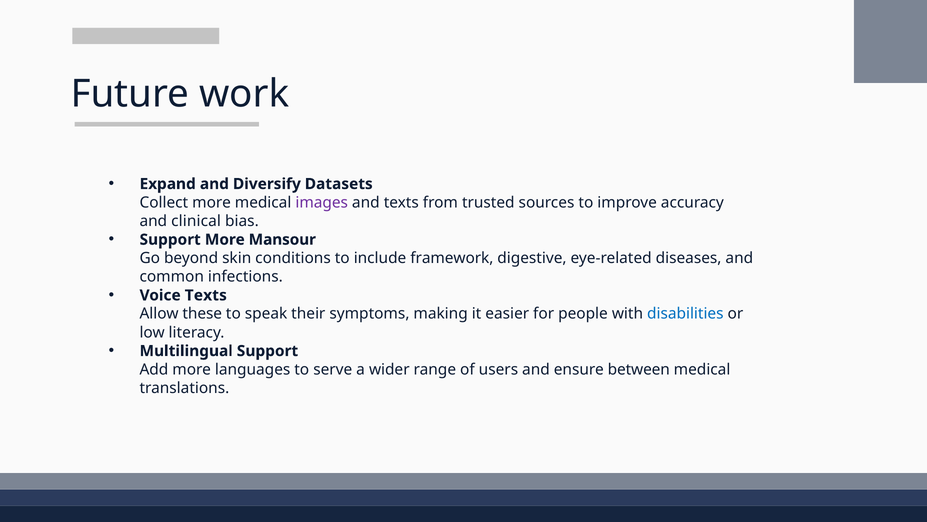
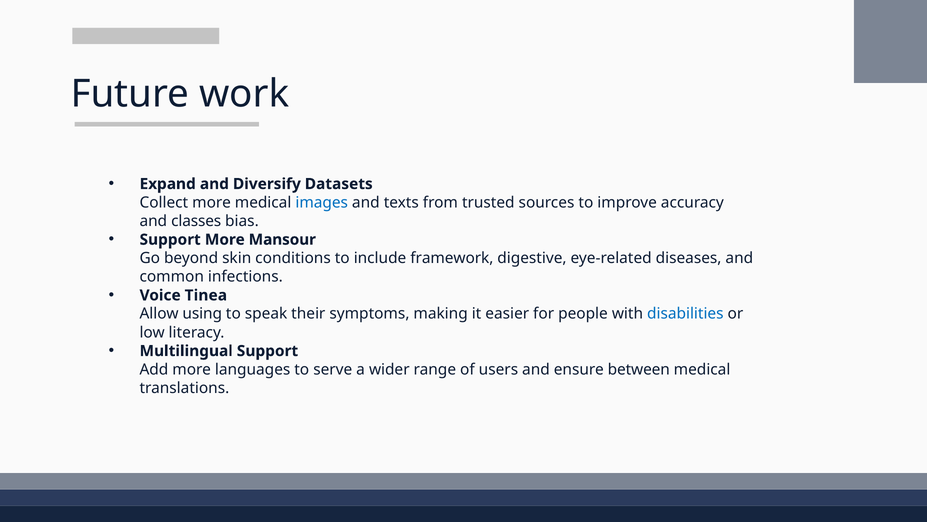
images colour: purple -> blue
clinical: clinical -> classes
Voice Texts: Texts -> Tinea
these: these -> using
